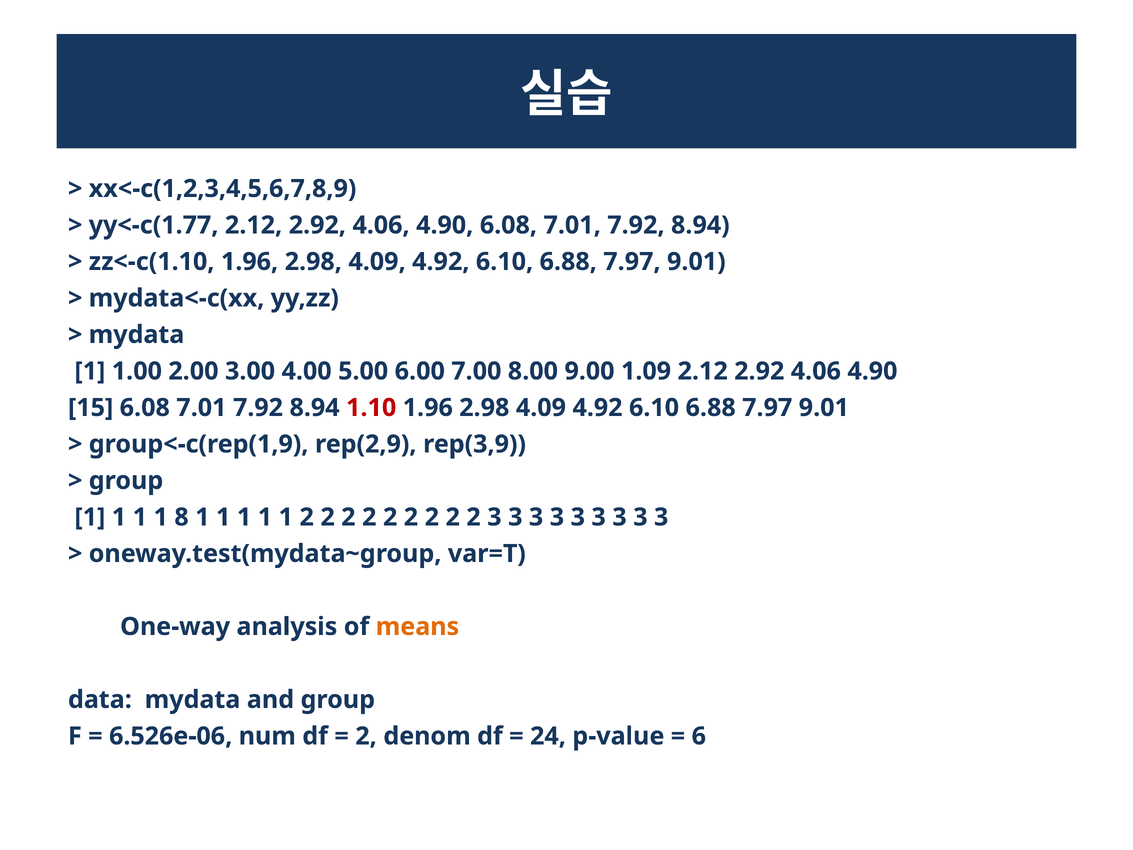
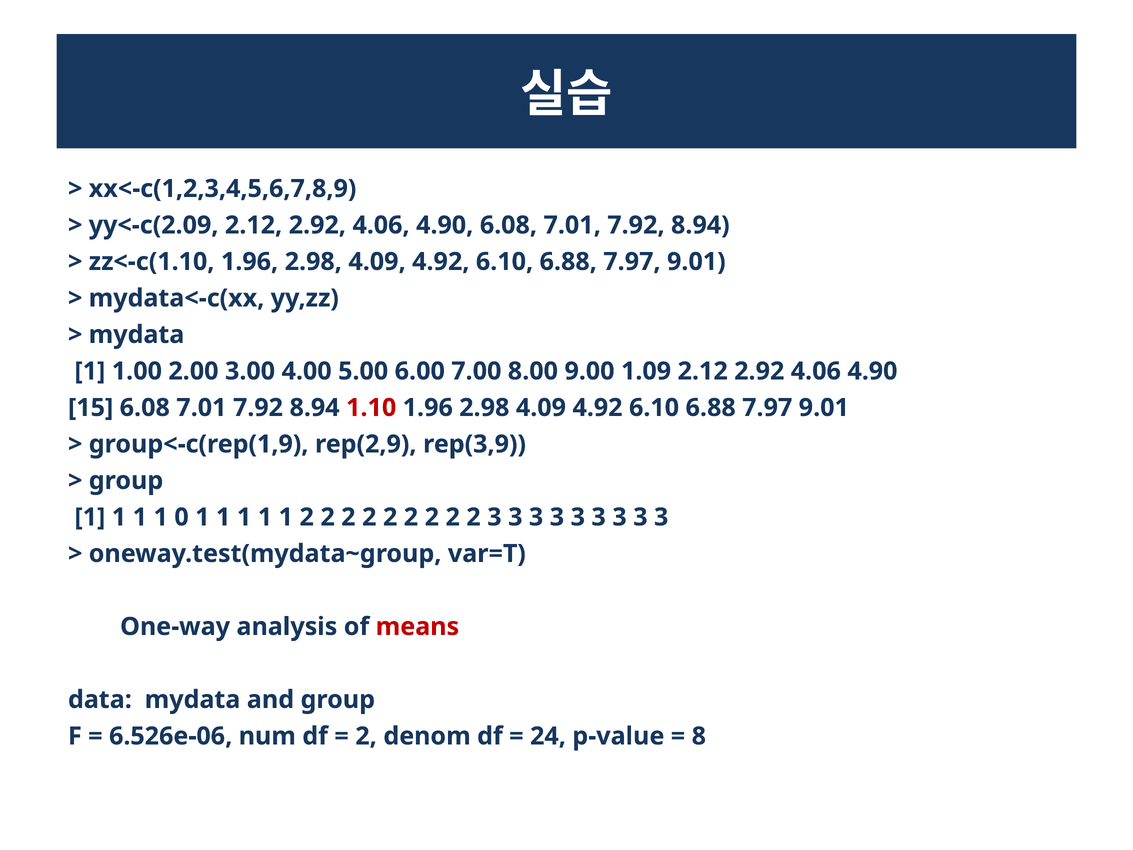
yy<-c(1.77: yy<-c(1.77 -> yy<-c(2.09
8: 8 -> 0
means colour: orange -> red
6: 6 -> 8
